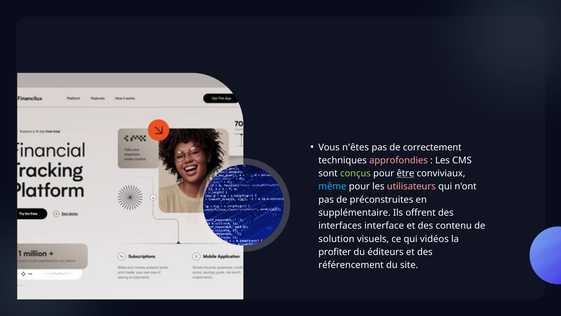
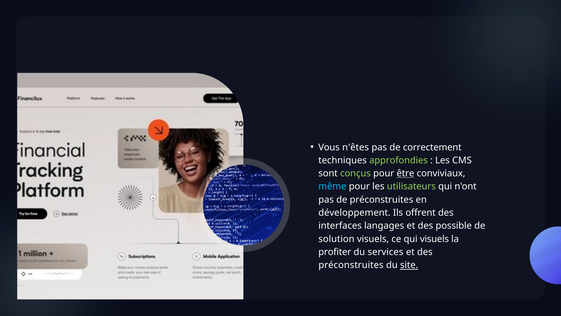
approfondies colour: pink -> light green
utilisateurs colour: pink -> light green
supplémentaire: supplémentaire -> développement
interface: interface -> langages
contenu: contenu -> possible
qui vidéos: vidéos -> visuels
éditeurs: éditeurs -> services
référencement at (351, 265): référencement -> préconstruites
site underline: none -> present
